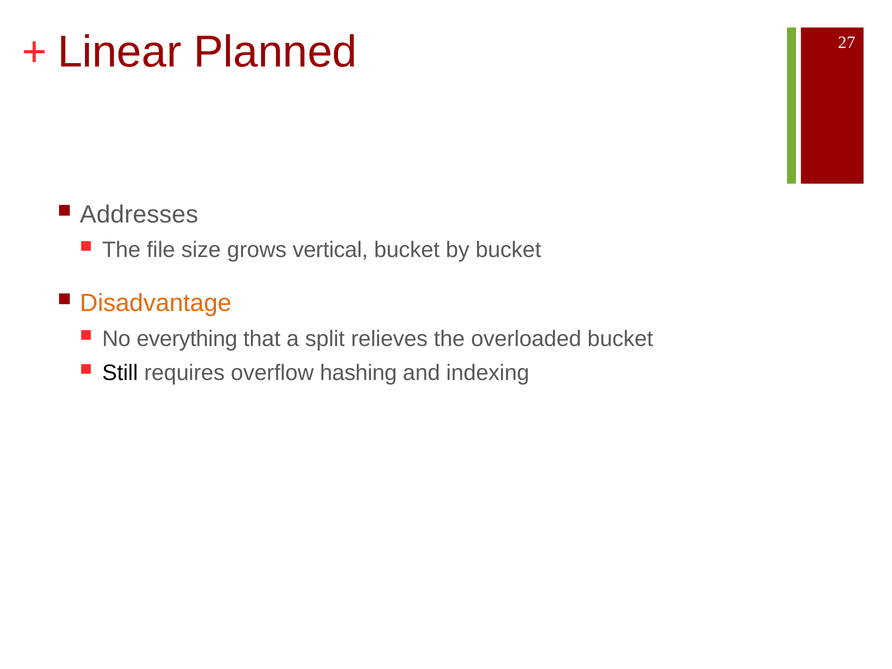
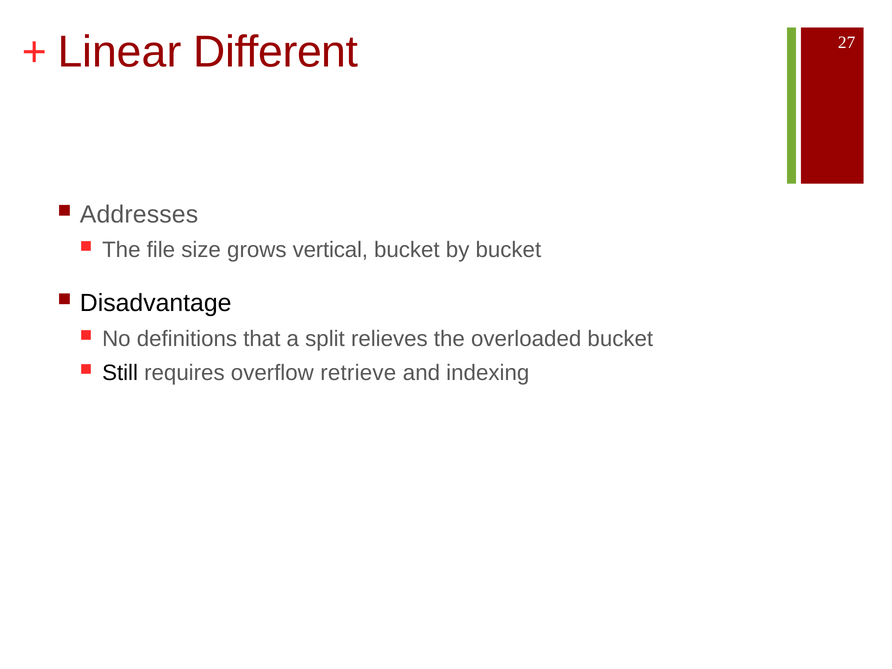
Planned: Planned -> Different
Disadvantage colour: orange -> black
everything: everything -> definitions
hashing: hashing -> retrieve
